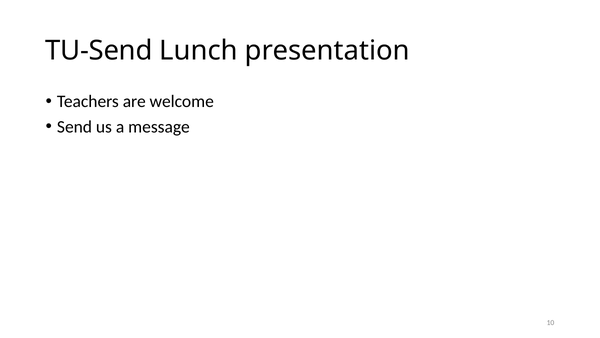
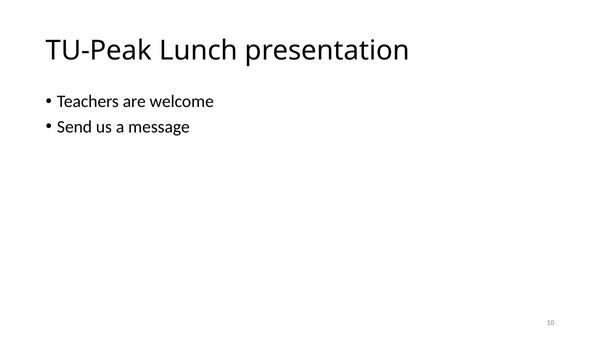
TU-Send: TU-Send -> TU-Peak
